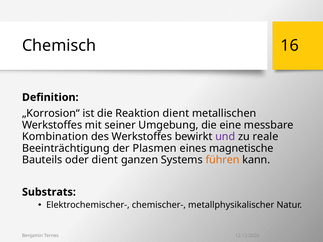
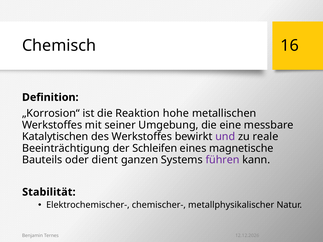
Reaktion dient: dient -> hohe
Kombination: Kombination -> Katalytischen
Plasmen: Plasmen -> Schleifen
führen colour: orange -> purple
Substrats: Substrats -> Stabilität
